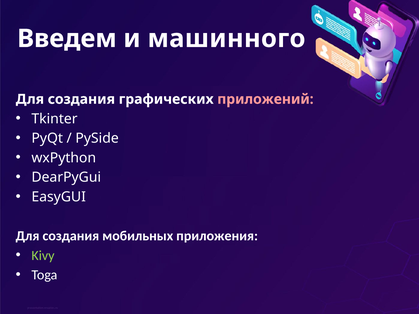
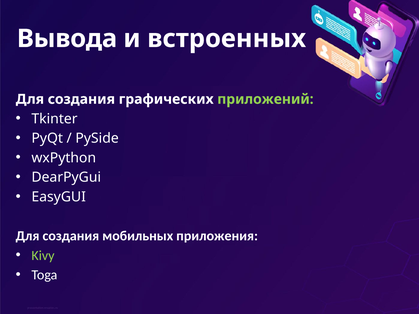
Введем: Введем -> Вывода
машинного: машинного -> встроенных
приложений colour: pink -> light green
